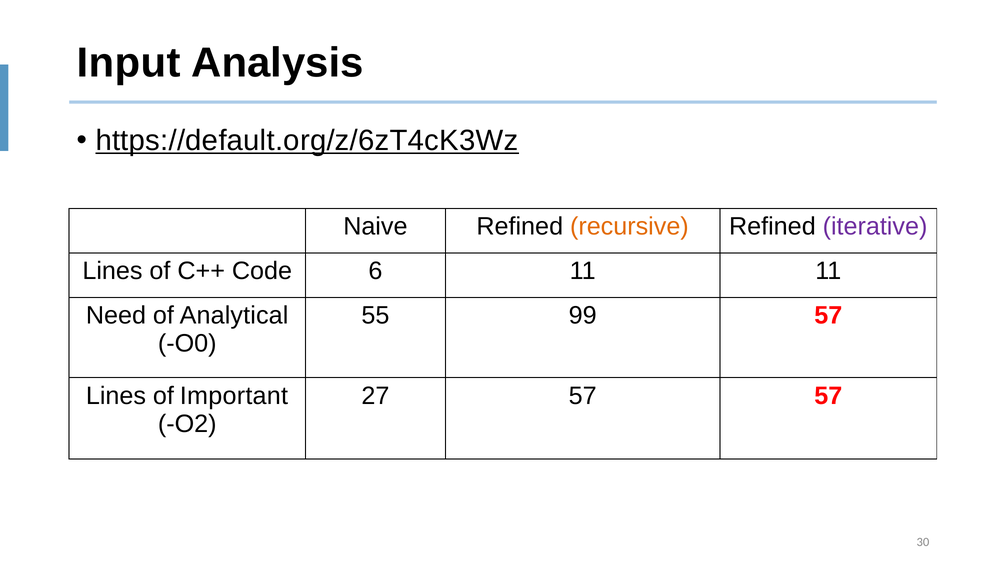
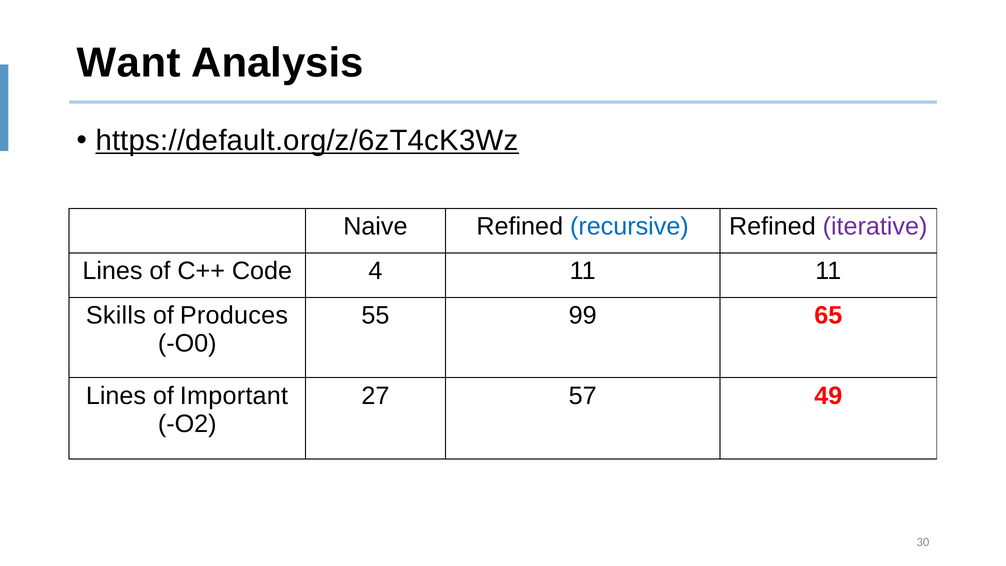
Input: Input -> Want
recursive colour: orange -> blue
6: 6 -> 4
Need: Need -> Skills
Analytical: Analytical -> Produces
99 57: 57 -> 65
57 57: 57 -> 49
